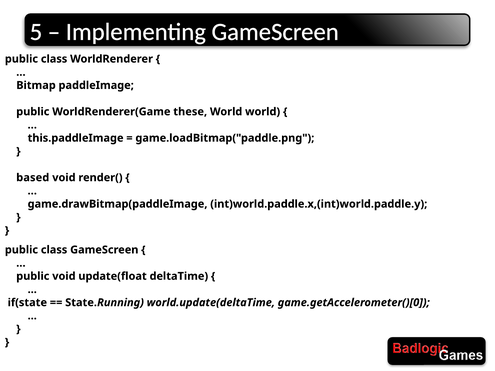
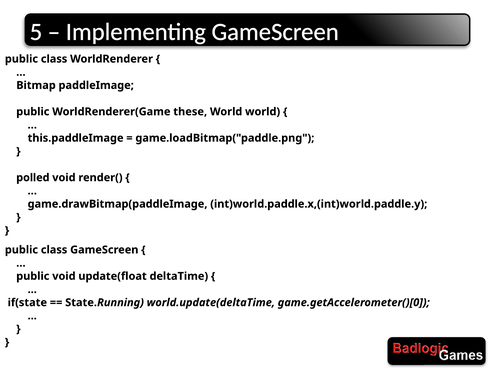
based: based -> polled
